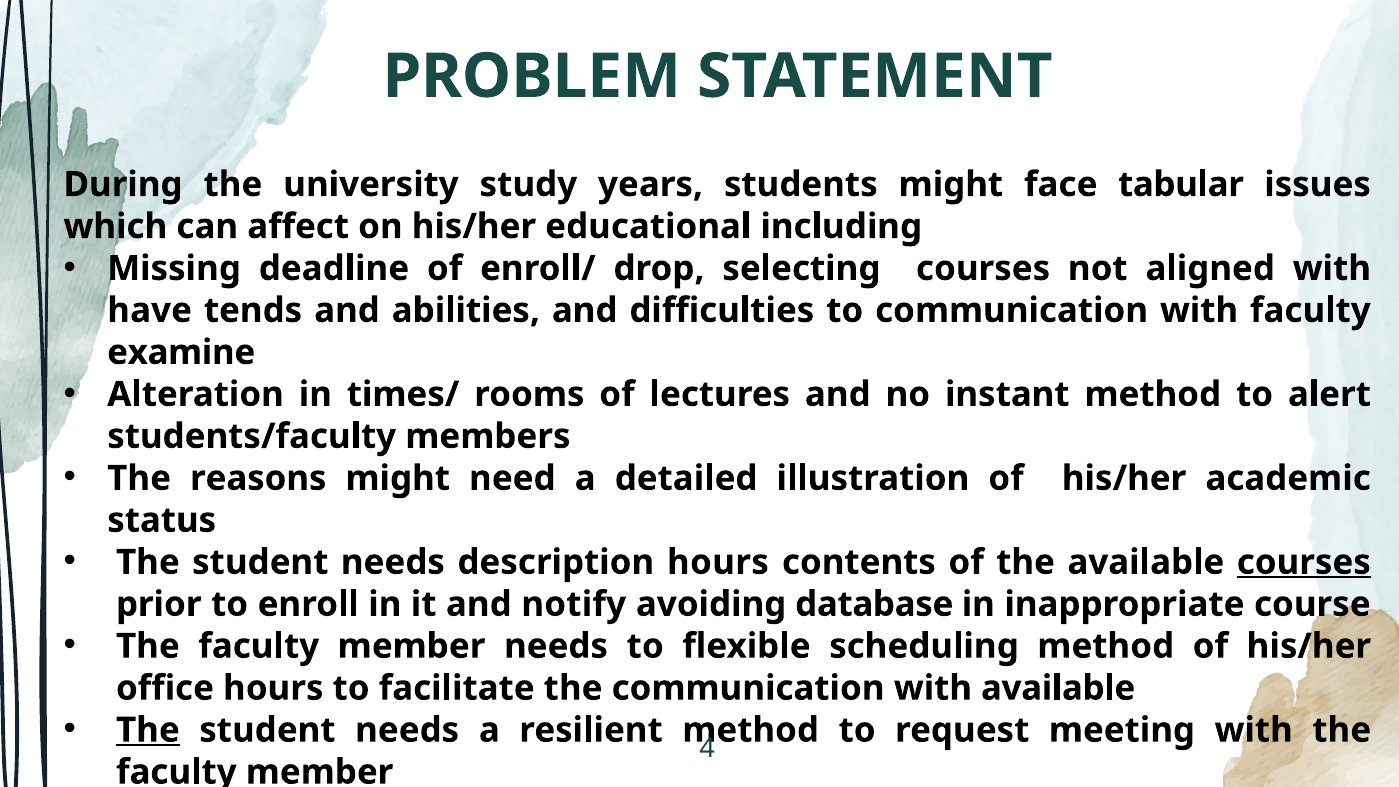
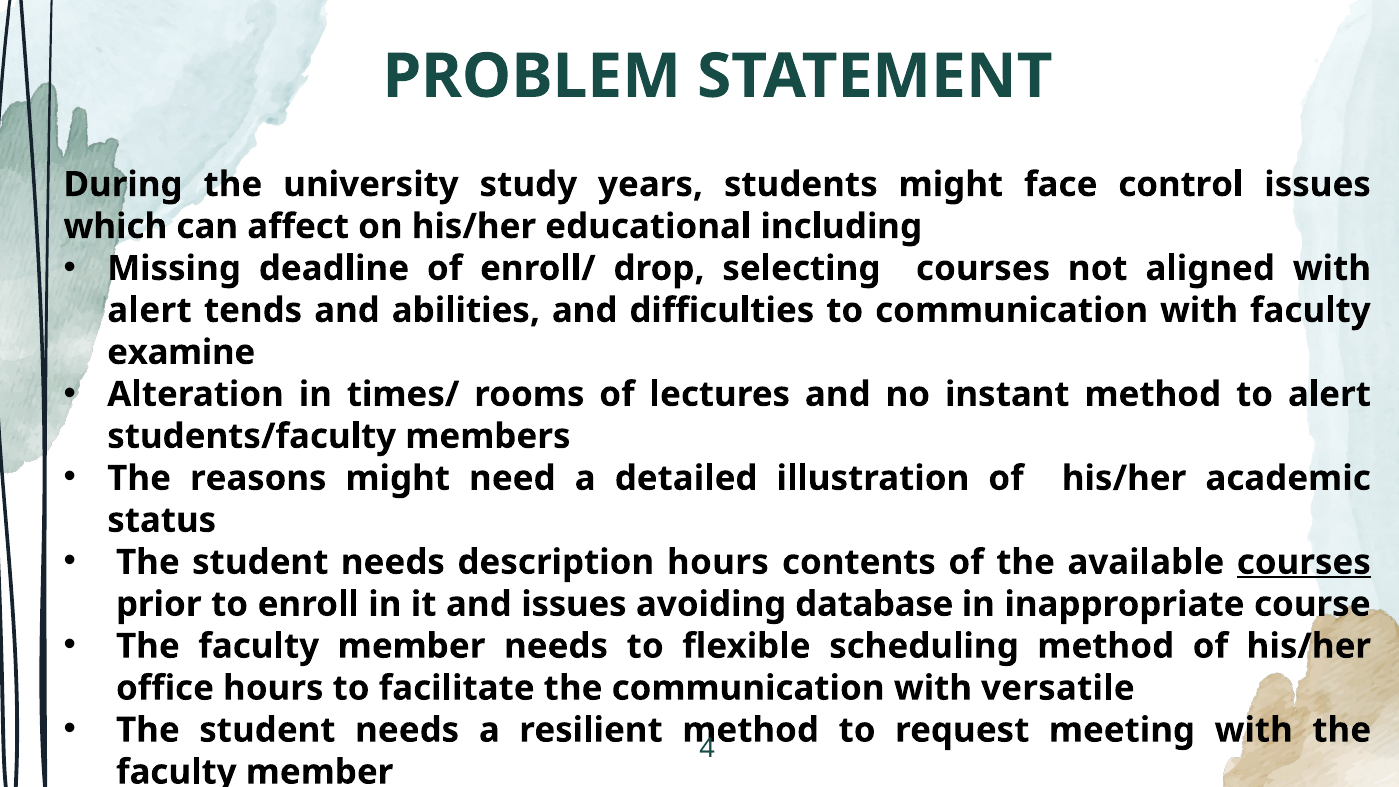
tabular: tabular -> control
have at (150, 310): have -> alert
and notify: notify -> issues
with available: available -> versatile
The at (148, 730) underline: present -> none
